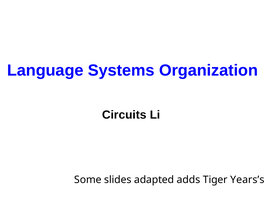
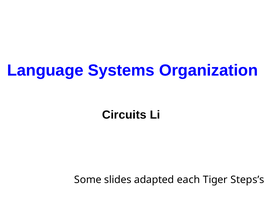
adds: adds -> each
Years’s: Years’s -> Steps’s
